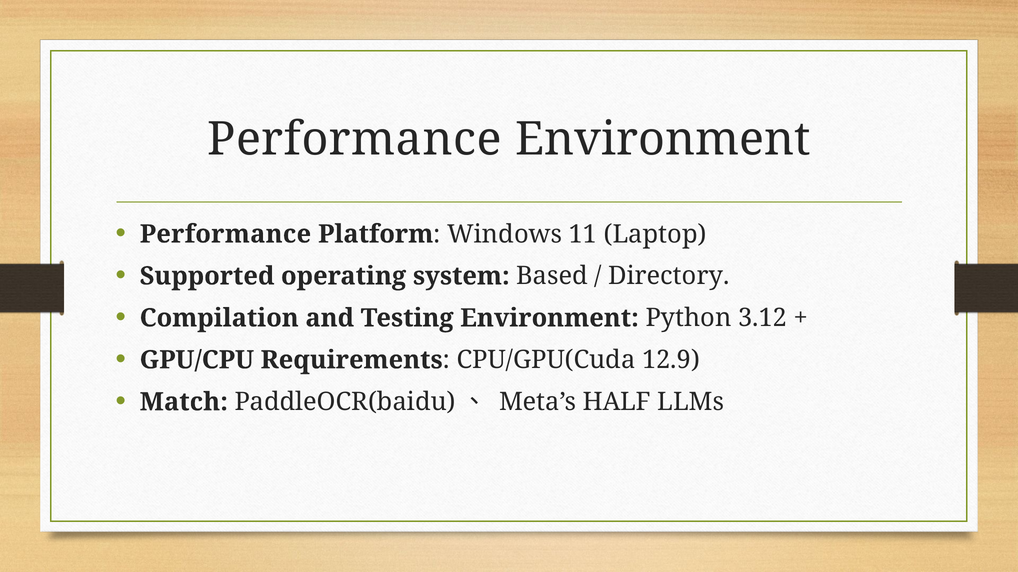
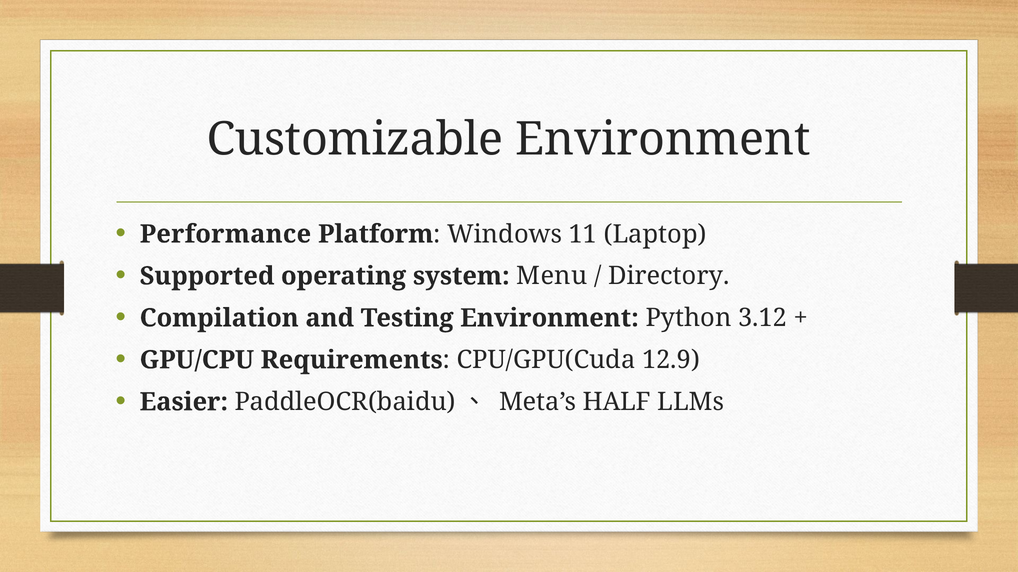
Performance at (354, 140): Performance -> Customizable
Based: Based -> Menu
Match: Match -> Easier
